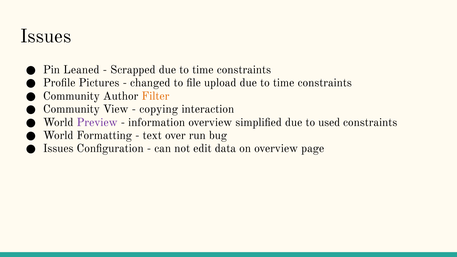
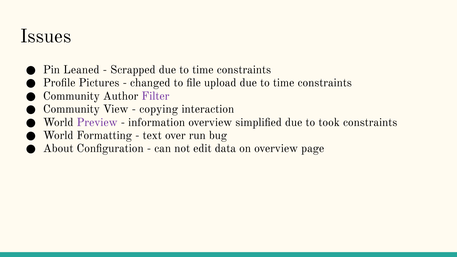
Filter colour: orange -> purple
used: used -> took
Issues at (58, 149): Issues -> About
